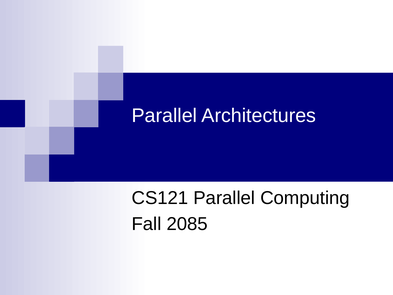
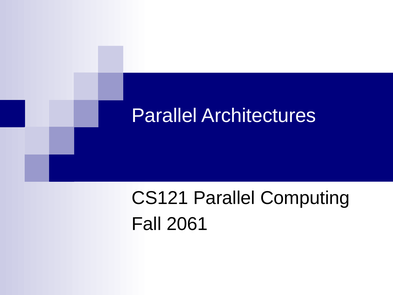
2085: 2085 -> 2061
